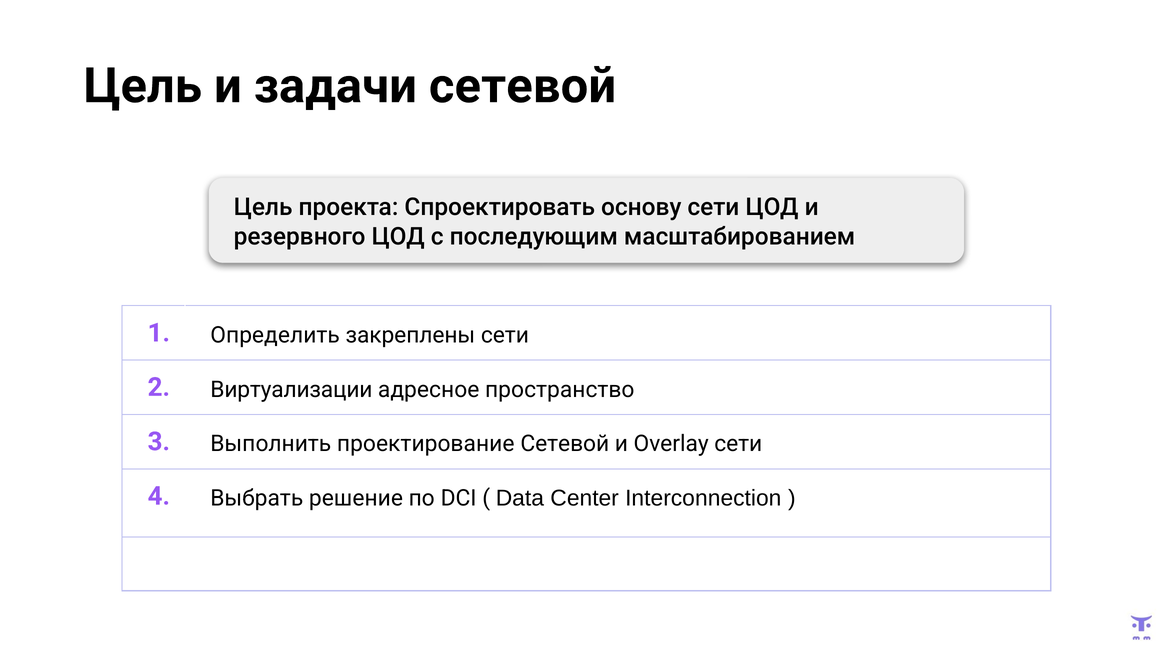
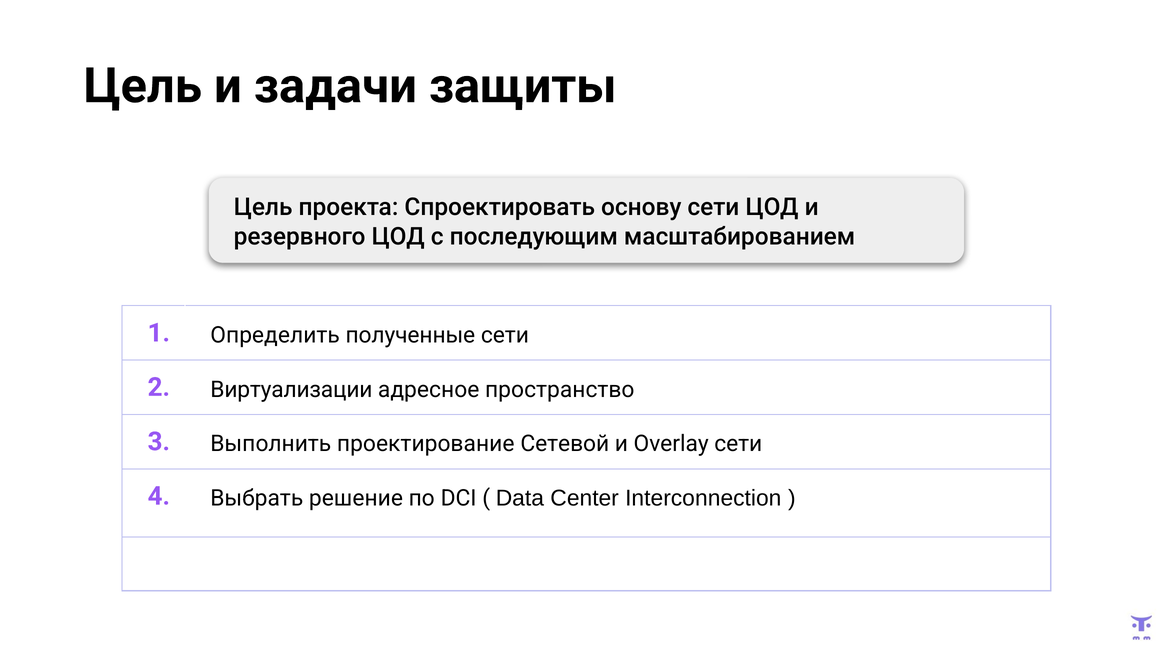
задачи сетевой: сетевой -> защиты
закреплены: закреплены -> полученные
